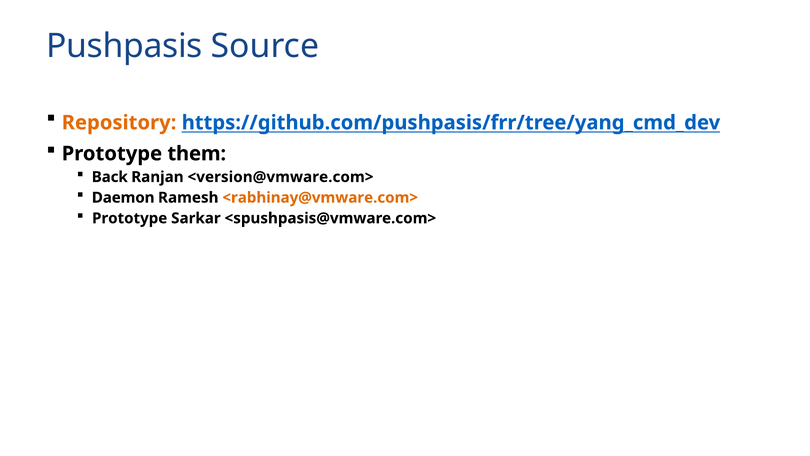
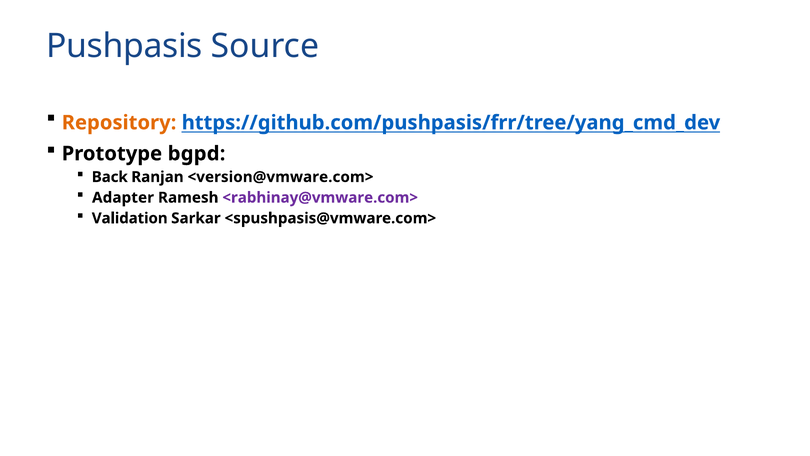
them: them -> bgpd
Daemon: Daemon -> Adapter
<rabhinay@vmware.com> colour: orange -> purple
Prototype at (130, 218): Prototype -> Validation
